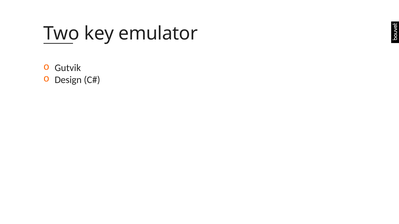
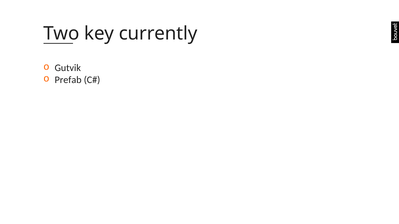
emulator: emulator -> currently
Design: Design -> Prefab
